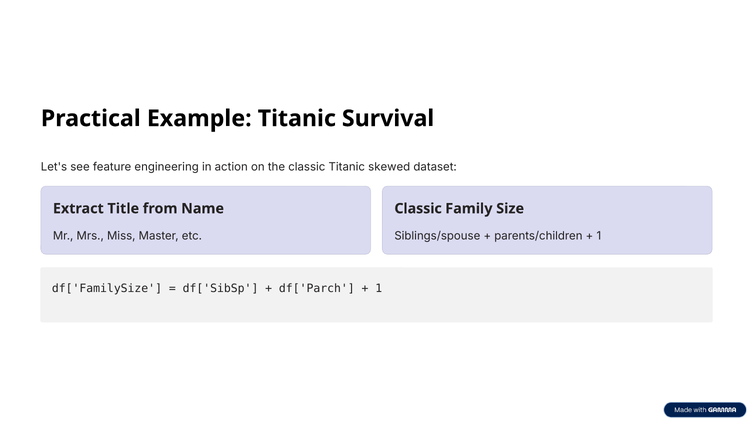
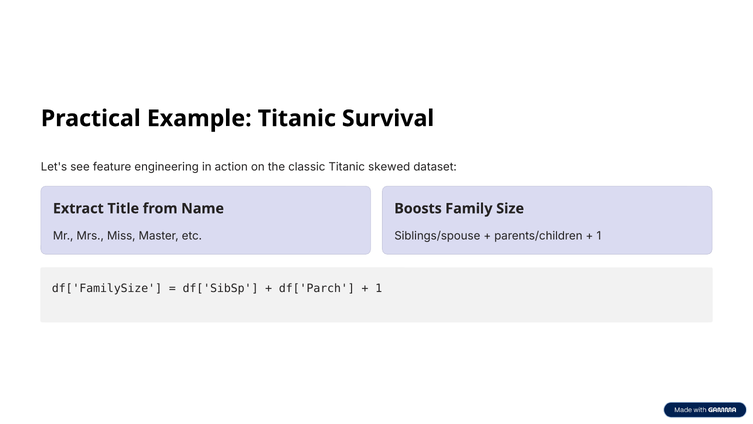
Classic at (418, 208): Classic -> Boosts
